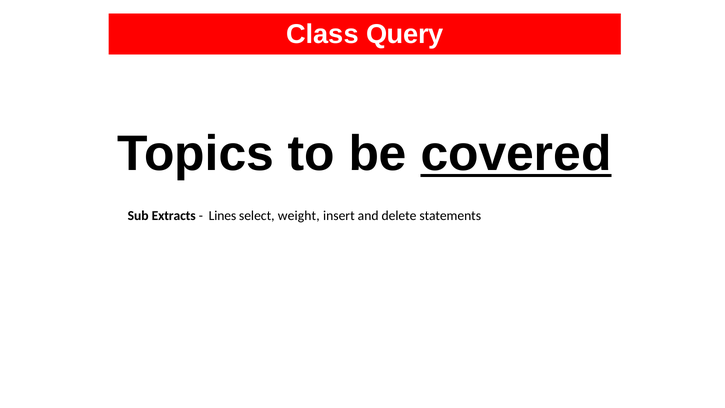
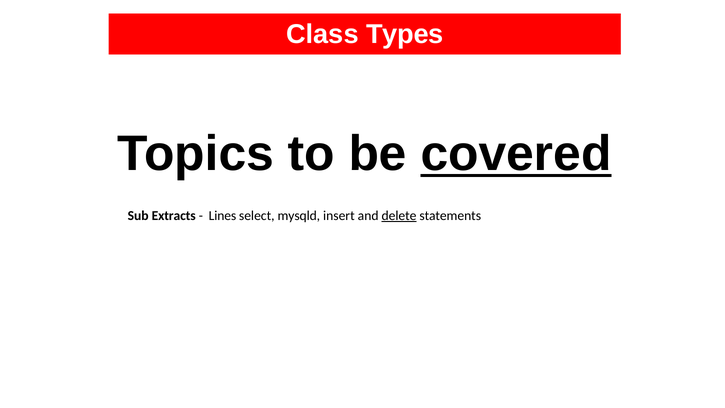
Query: Query -> Types
weight: weight -> mysqld
delete underline: none -> present
